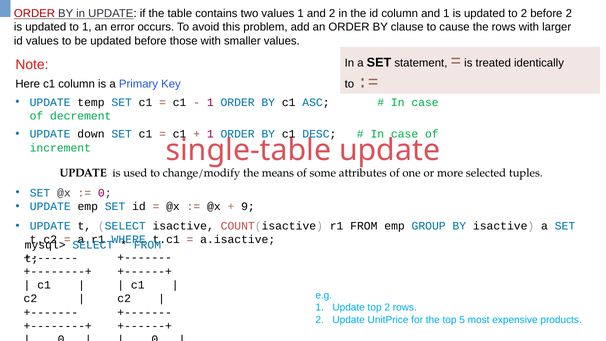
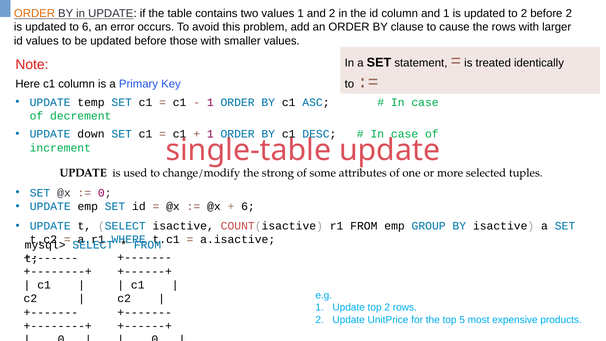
ORDER at (34, 14) colour: red -> orange
to 1: 1 -> 6
means: means -> strong
9 at (248, 206): 9 -> 6
